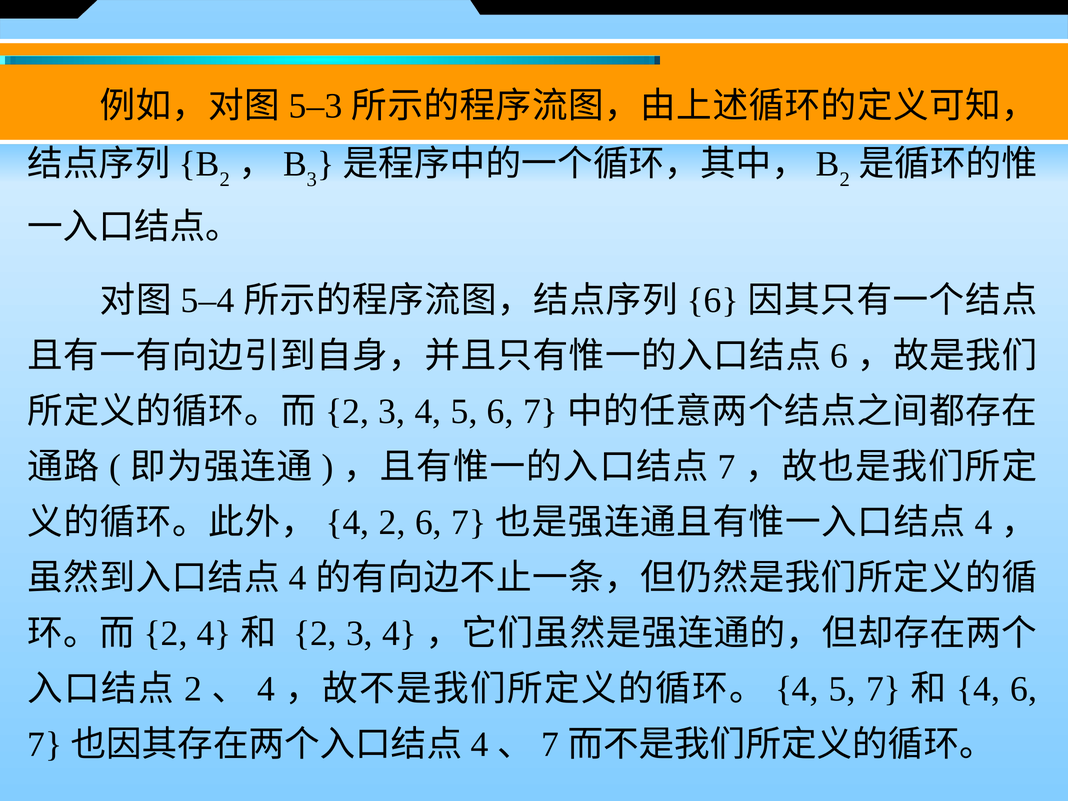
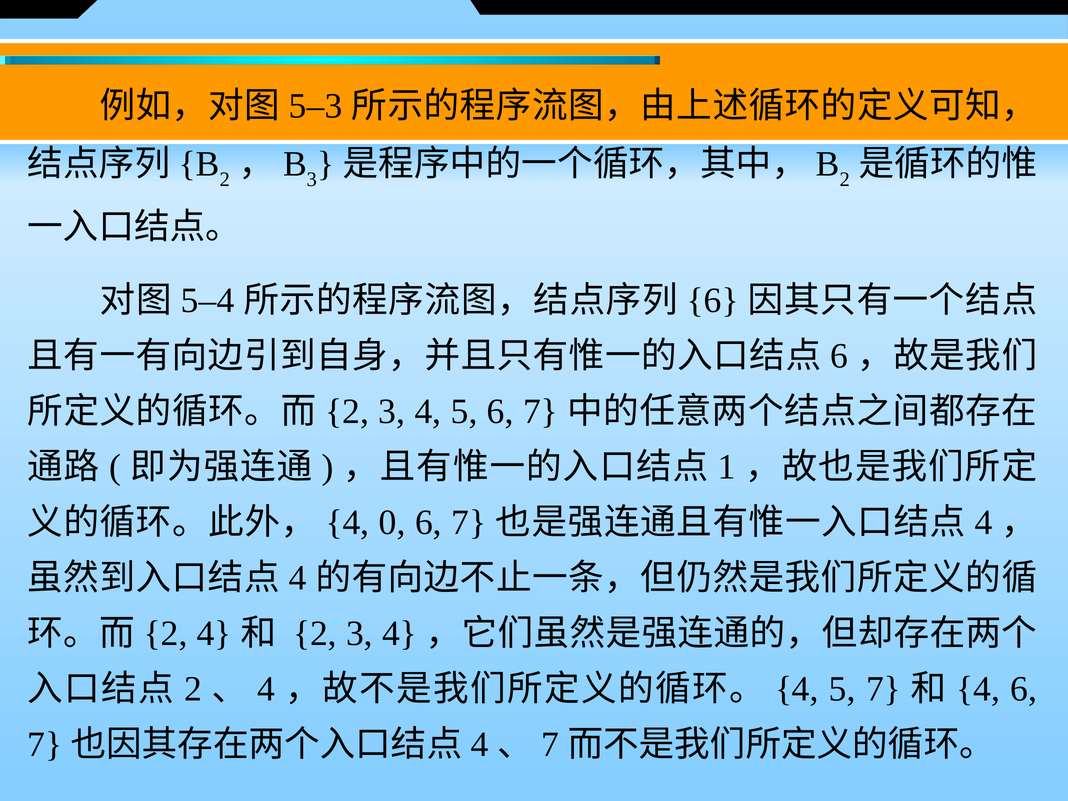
7 at (727, 467): 7 -> 1
4 2: 2 -> 0
